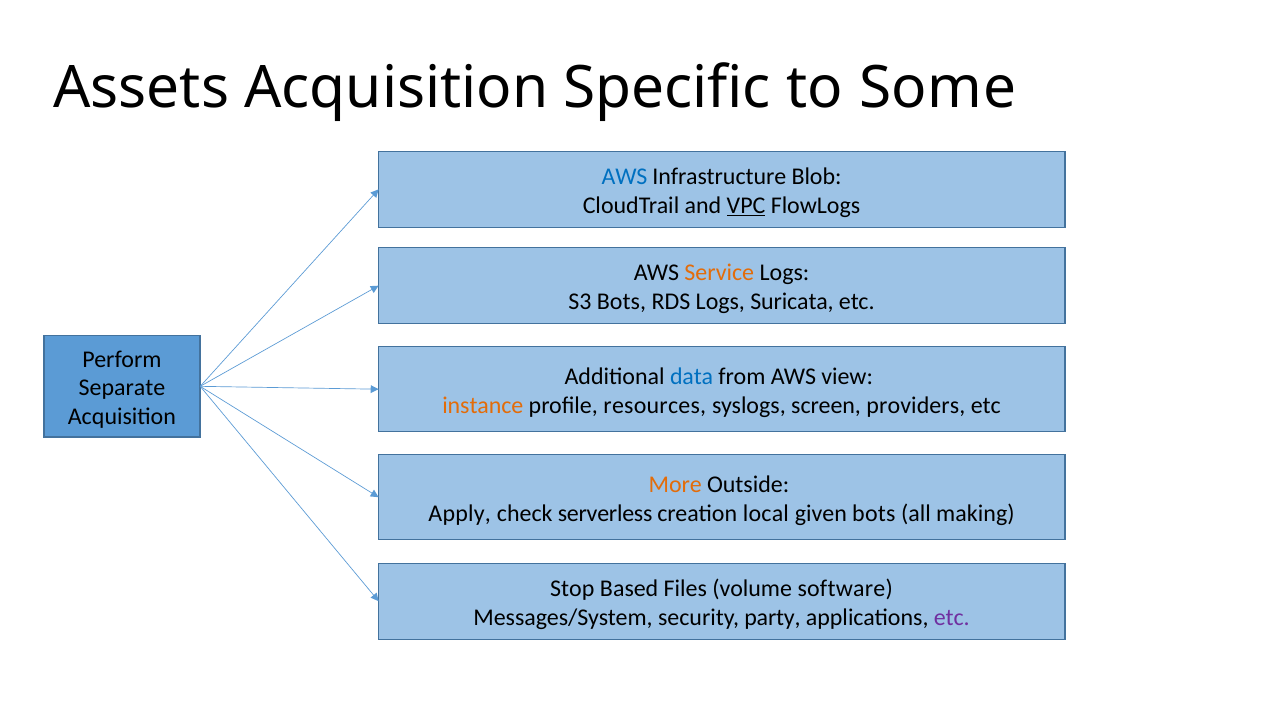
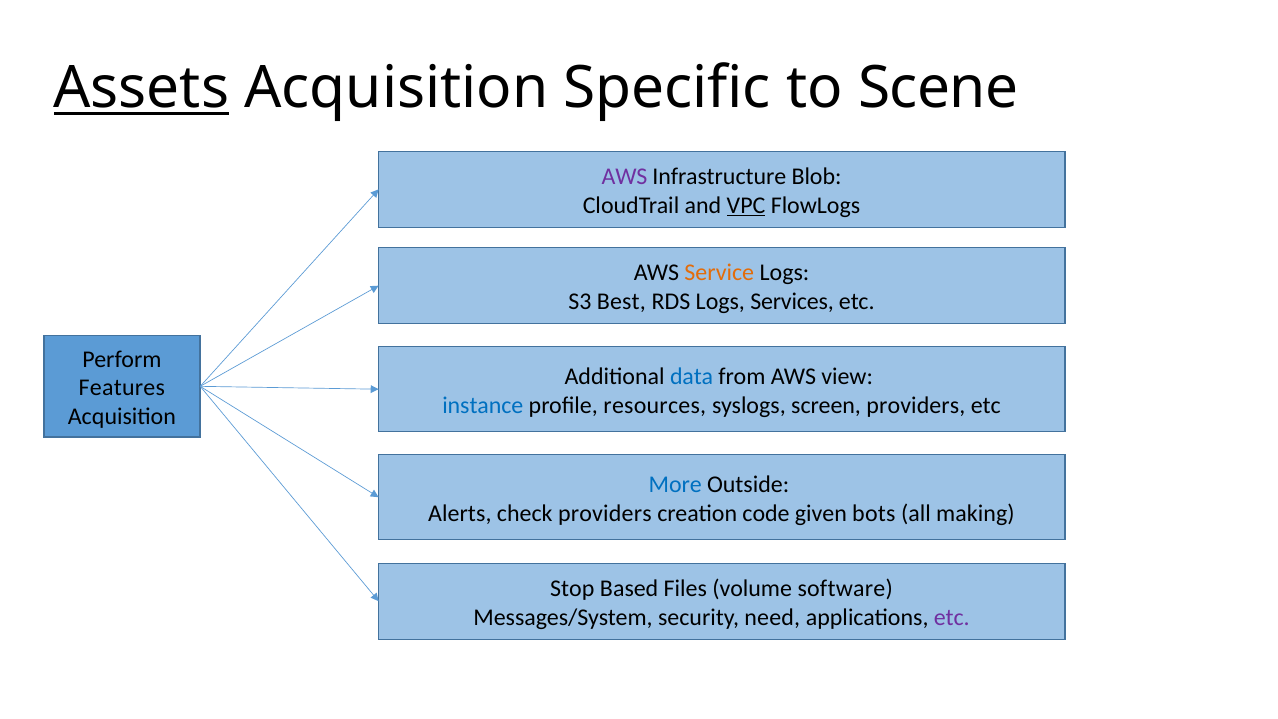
Assets underline: none -> present
Some: Some -> Scene
AWS at (625, 177) colour: blue -> purple
S3 Bots: Bots -> Best
Suricata: Suricata -> Services
Separate: Separate -> Features
instance colour: orange -> blue
More colour: orange -> blue
Apply: Apply -> Alerts
check serverless: serverless -> providers
local: local -> code
party: party -> need
